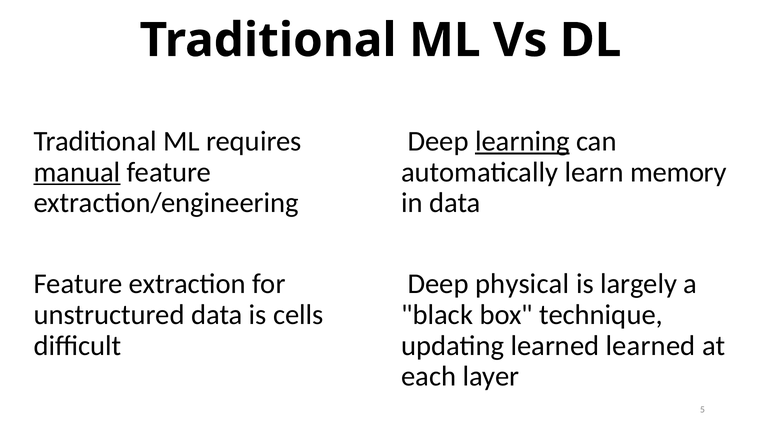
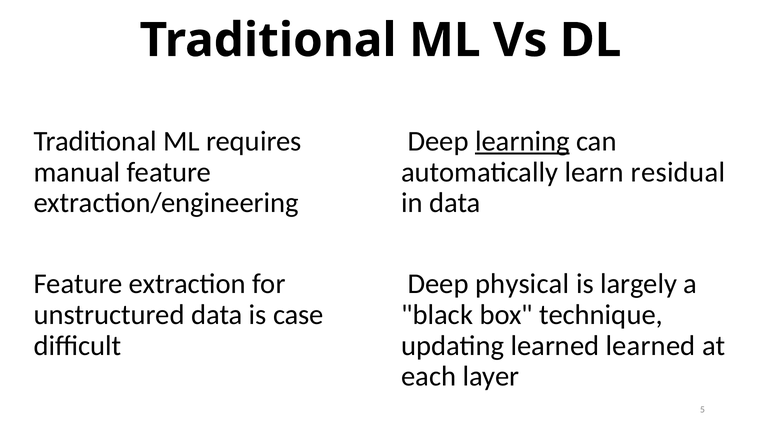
manual underline: present -> none
memory: memory -> residual
cells: cells -> case
